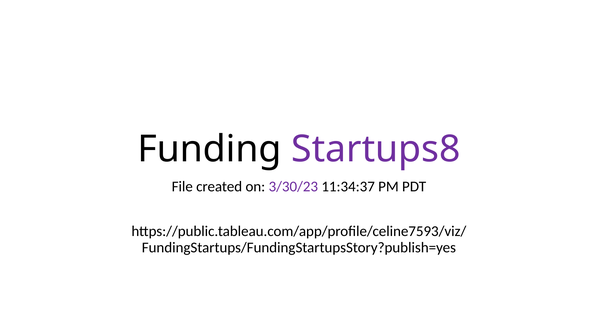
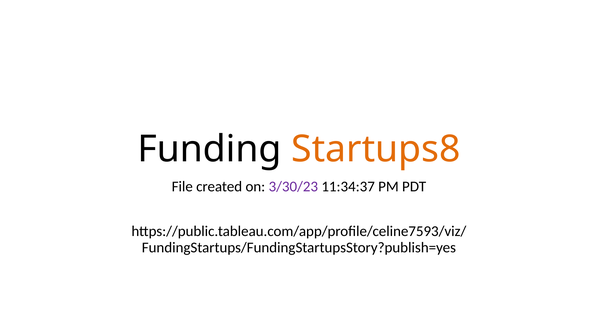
Startups8 colour: purple -> orange
